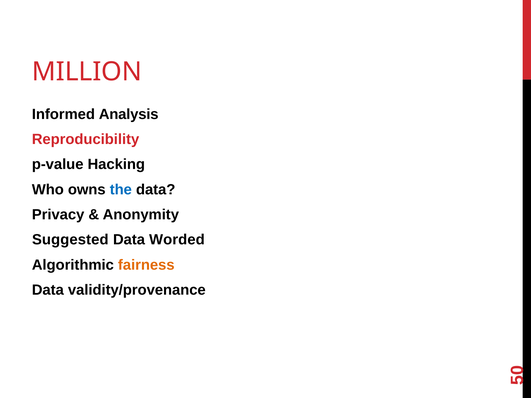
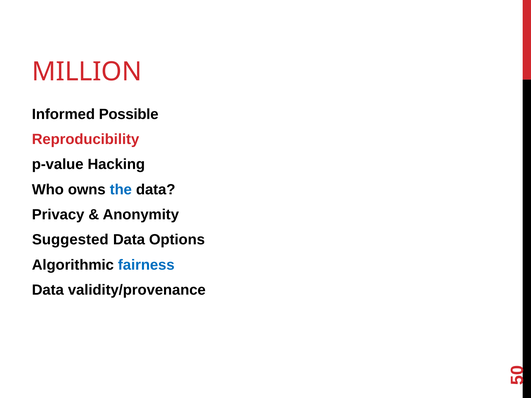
Analysis: Analysis -> Possible
Worded: Worded -> Options
fairness colour: orange -> blue
